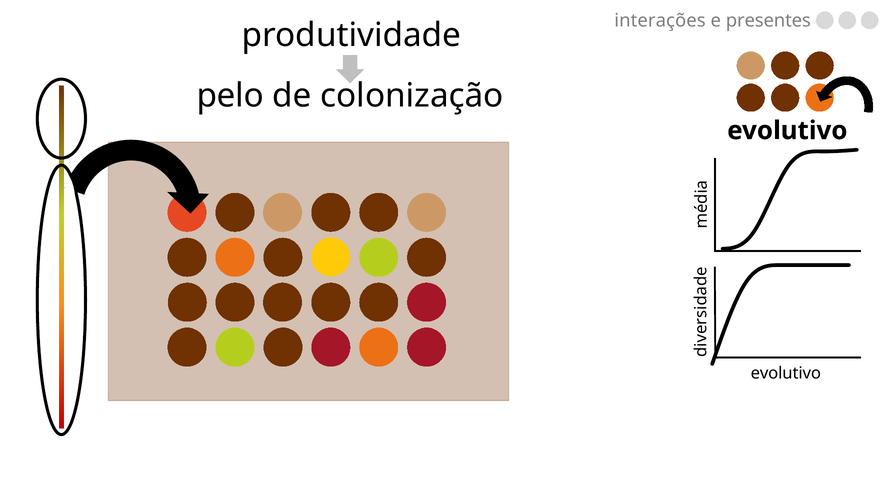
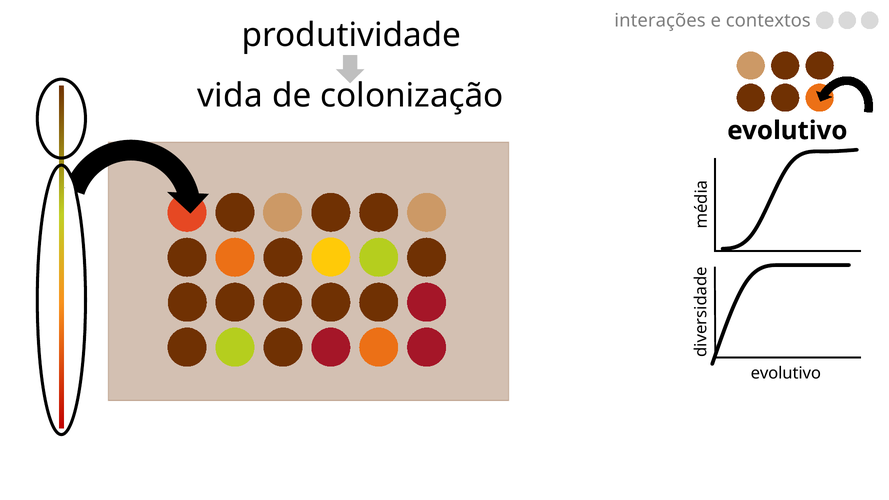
presentes: presentes -> contextos
pelo: pelo -> vida
